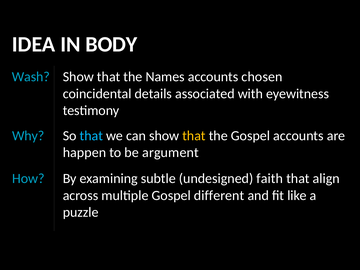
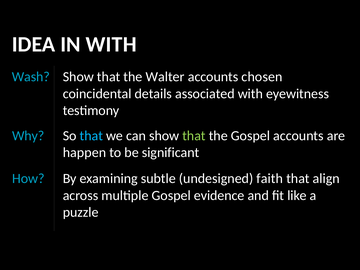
IN BODY: BODY -> WITH
Names: Names -> Walter
that at (194, 136) colour: yellow -> light green
argument: argument -> significant
different: different -> evidence
